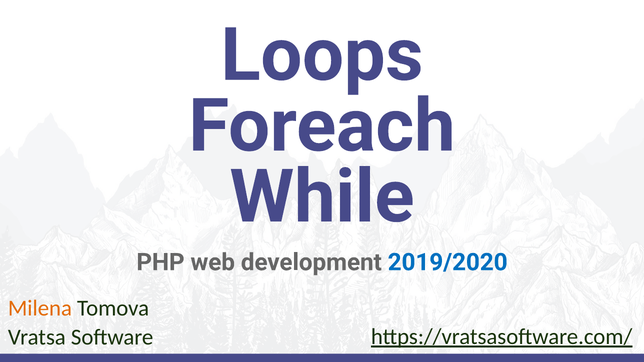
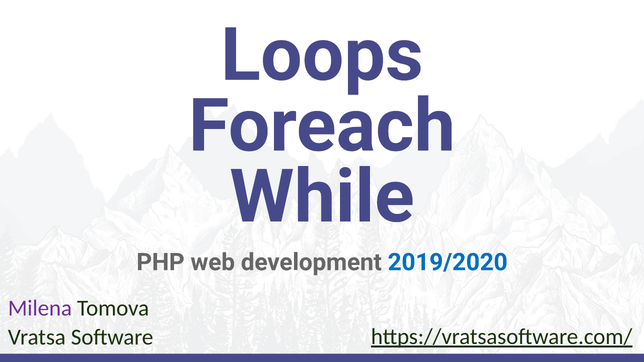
Milena colour: orange -> purple
